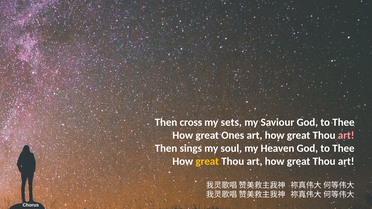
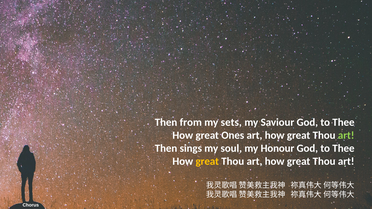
cross: cross -> from
art at (346, 136) colour: pink -> light green
Heaven: Heaven -> Honour
